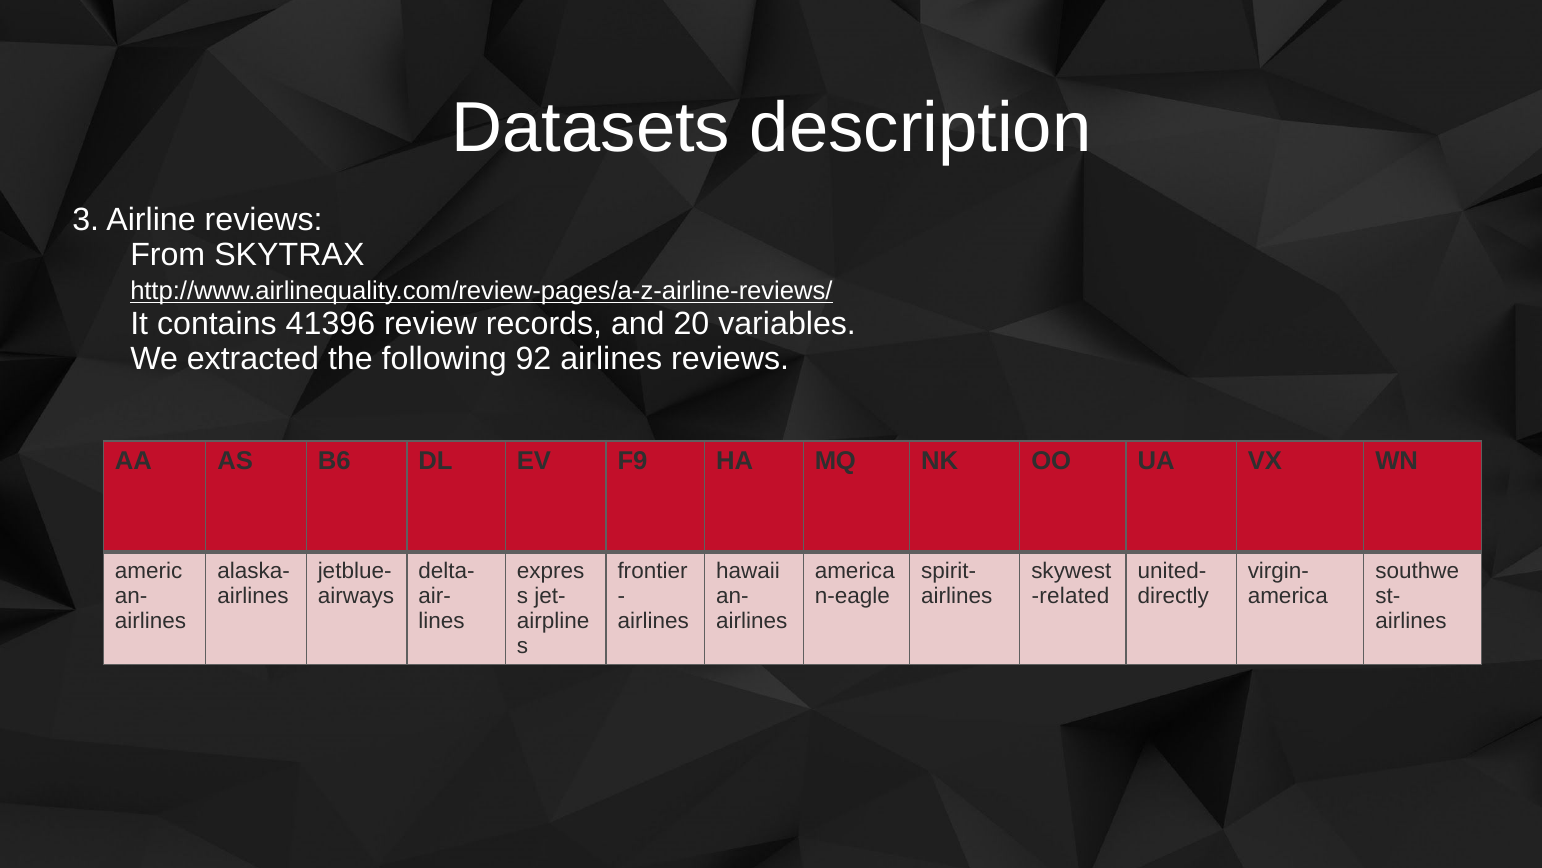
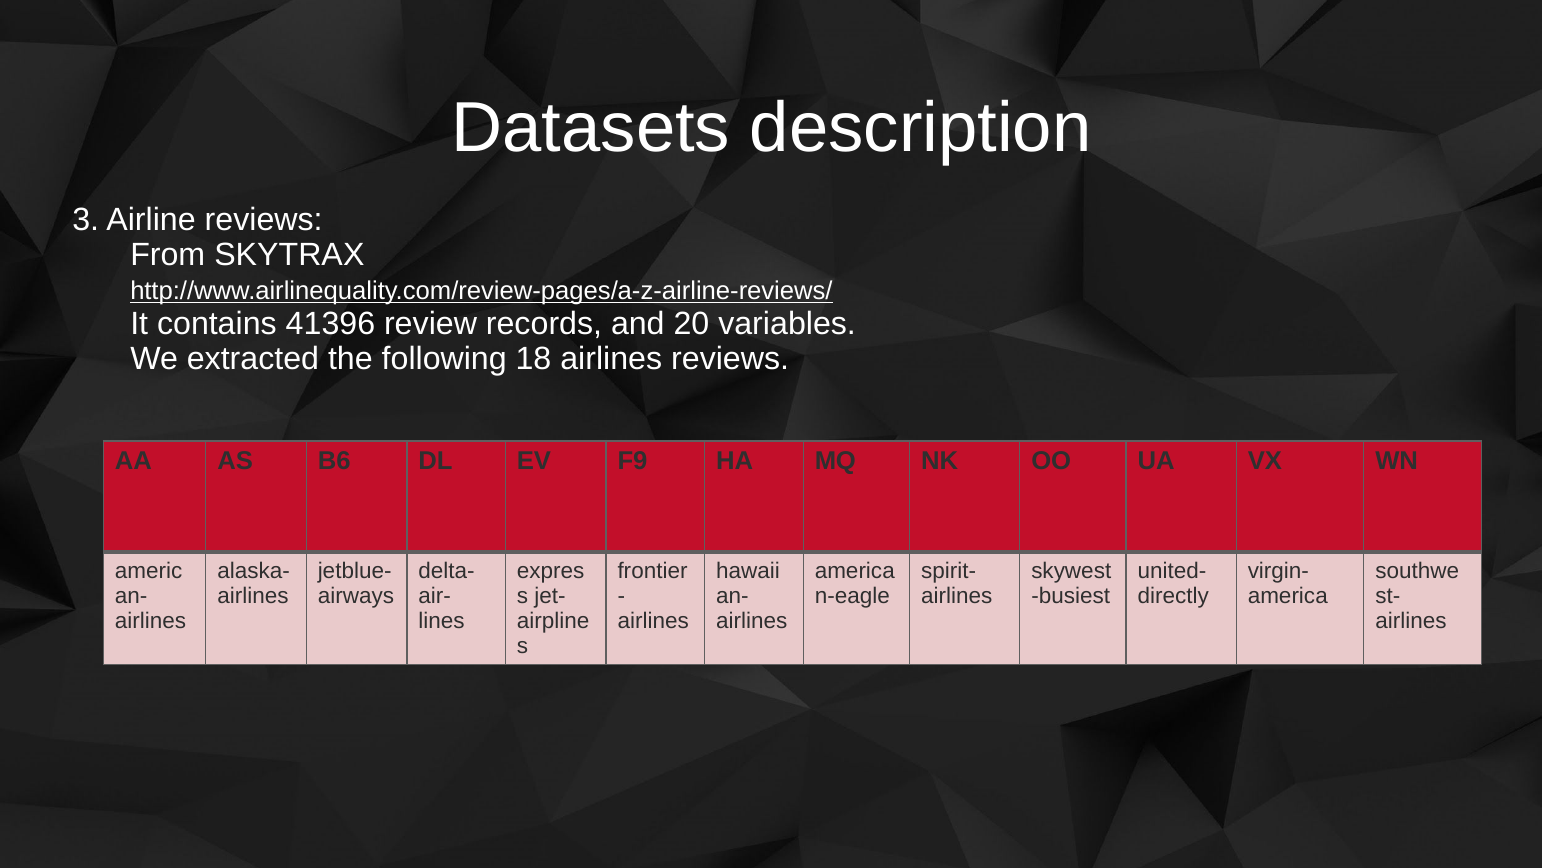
92: 92 -> 18
related: related -> busiest
